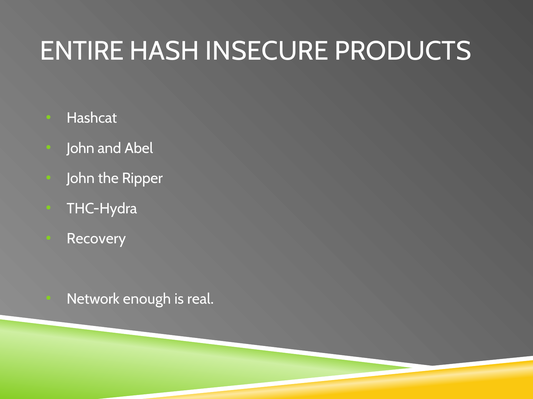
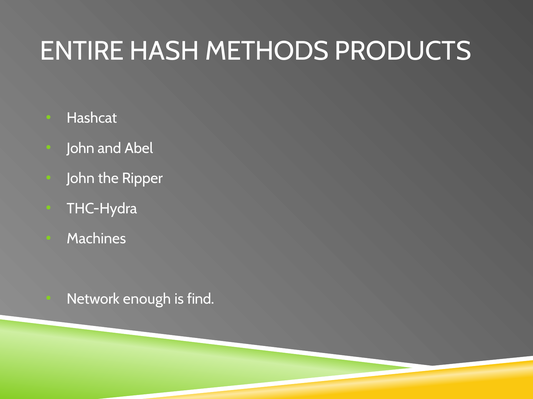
INSECURE: INSECURE -> METHODS
Recovery: Recovery -> Machines
real: real -> find
